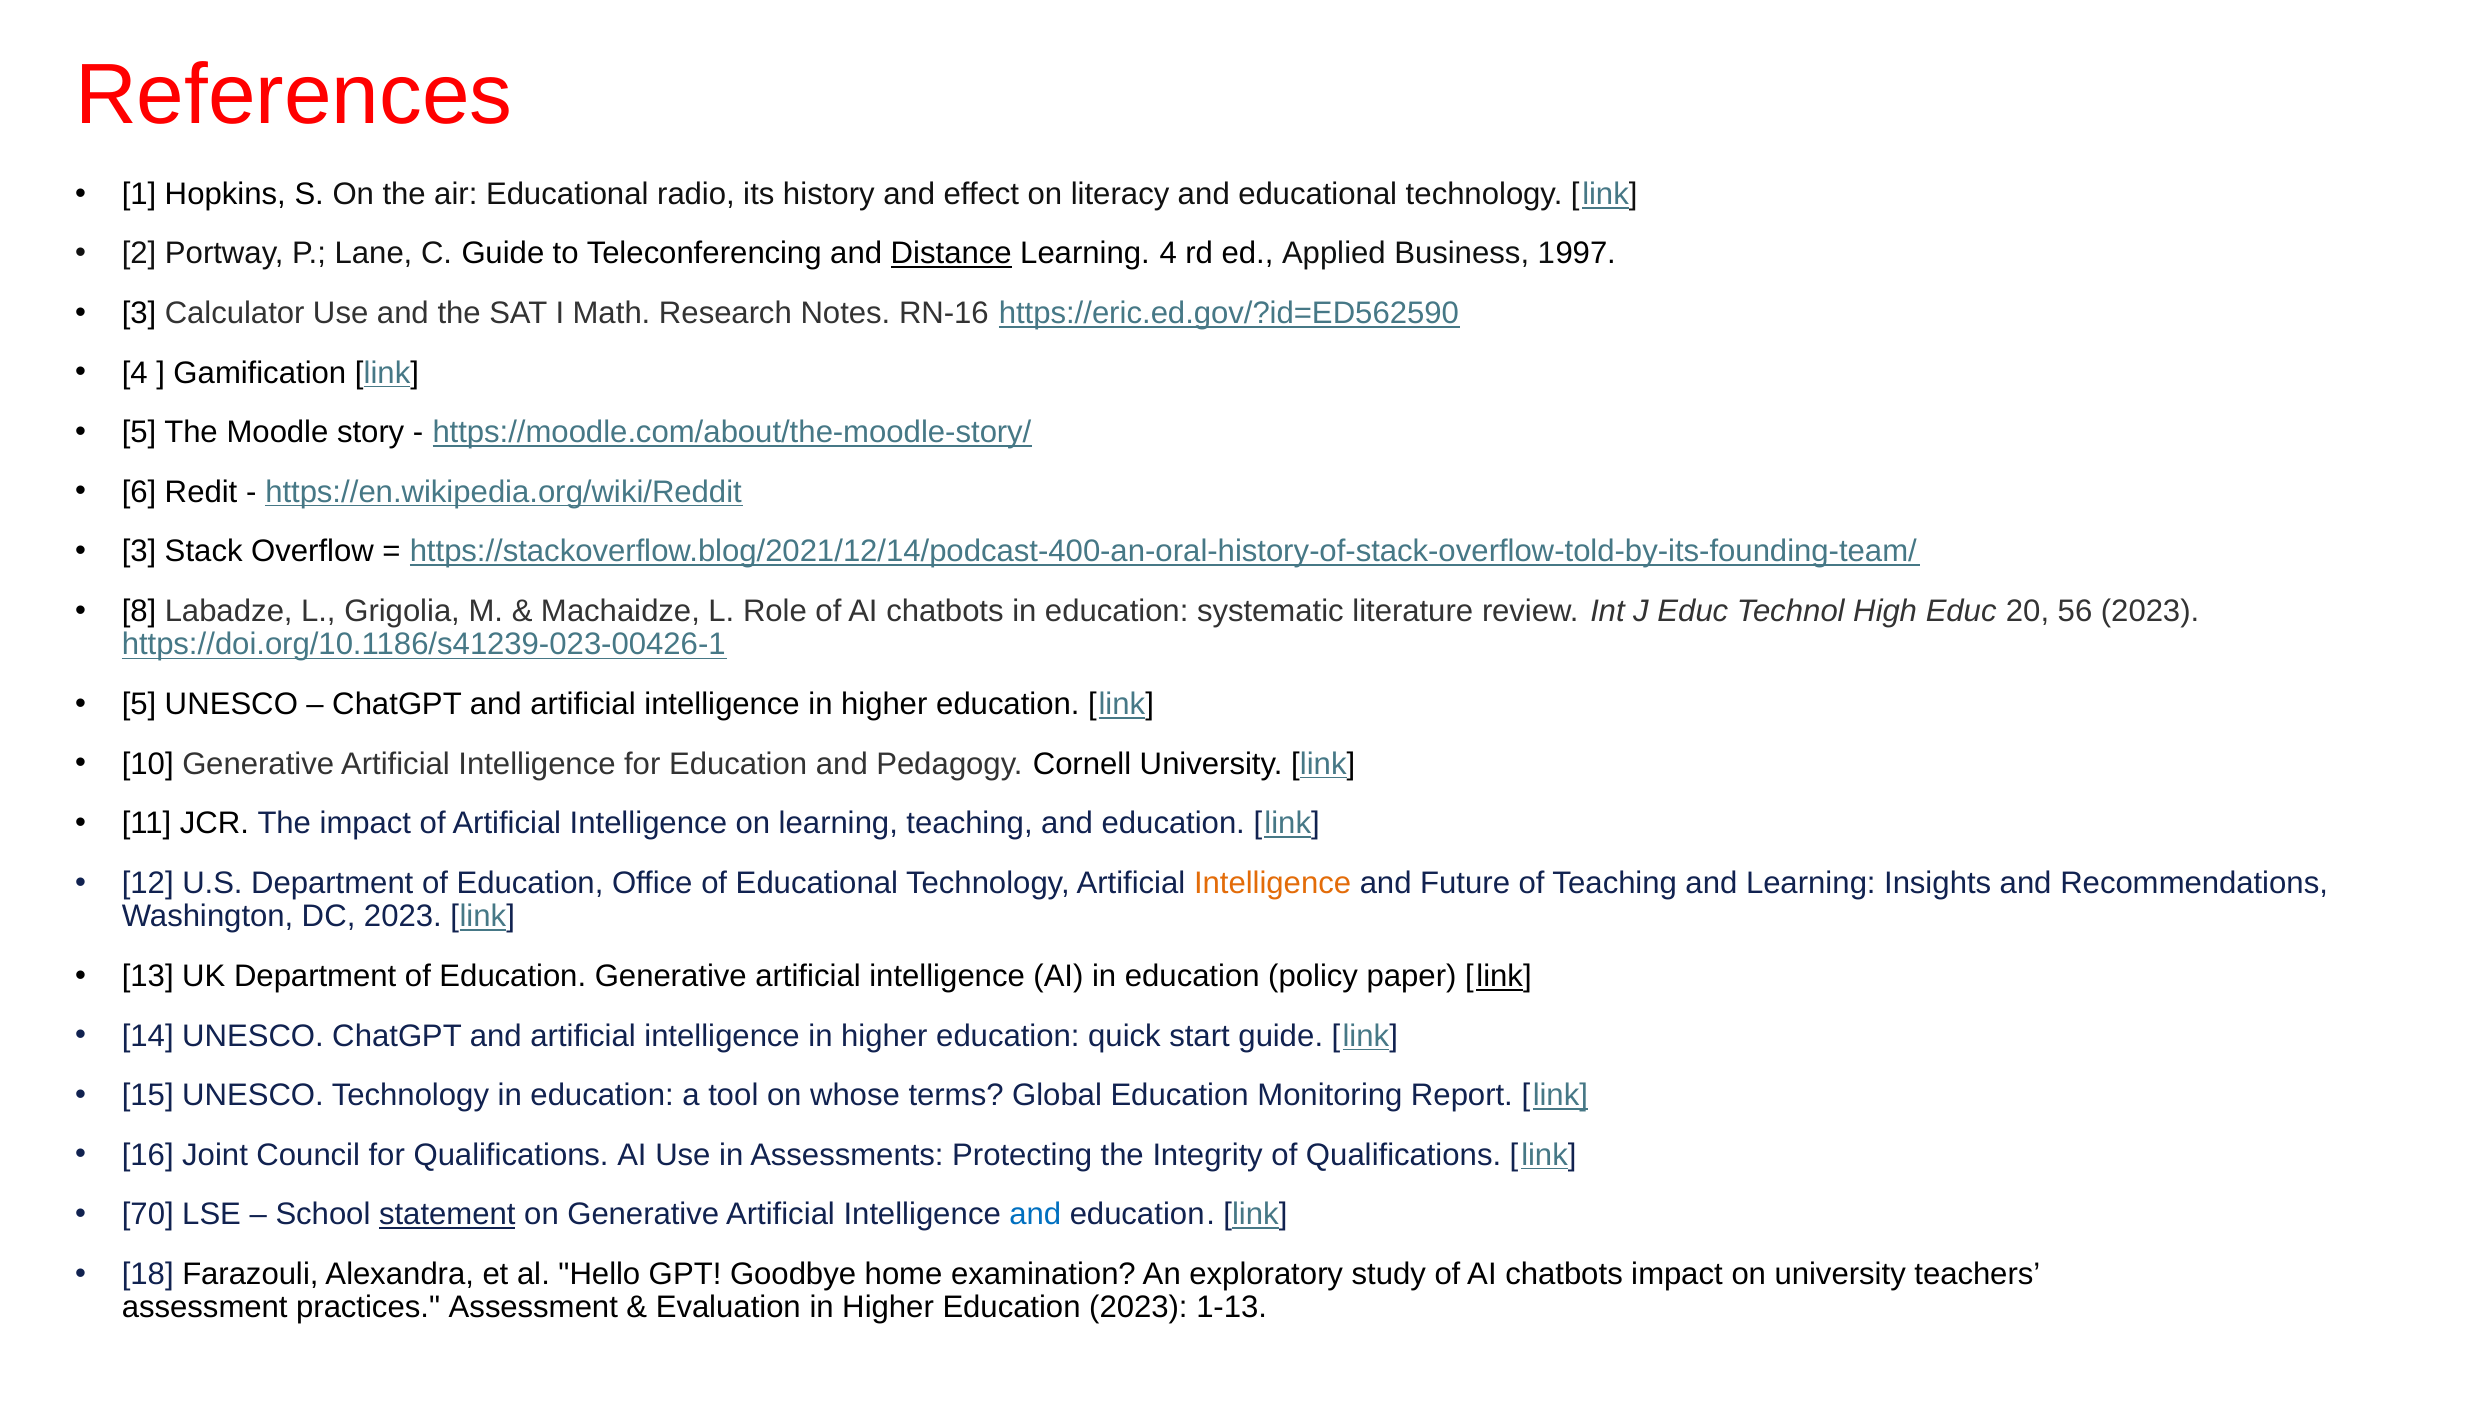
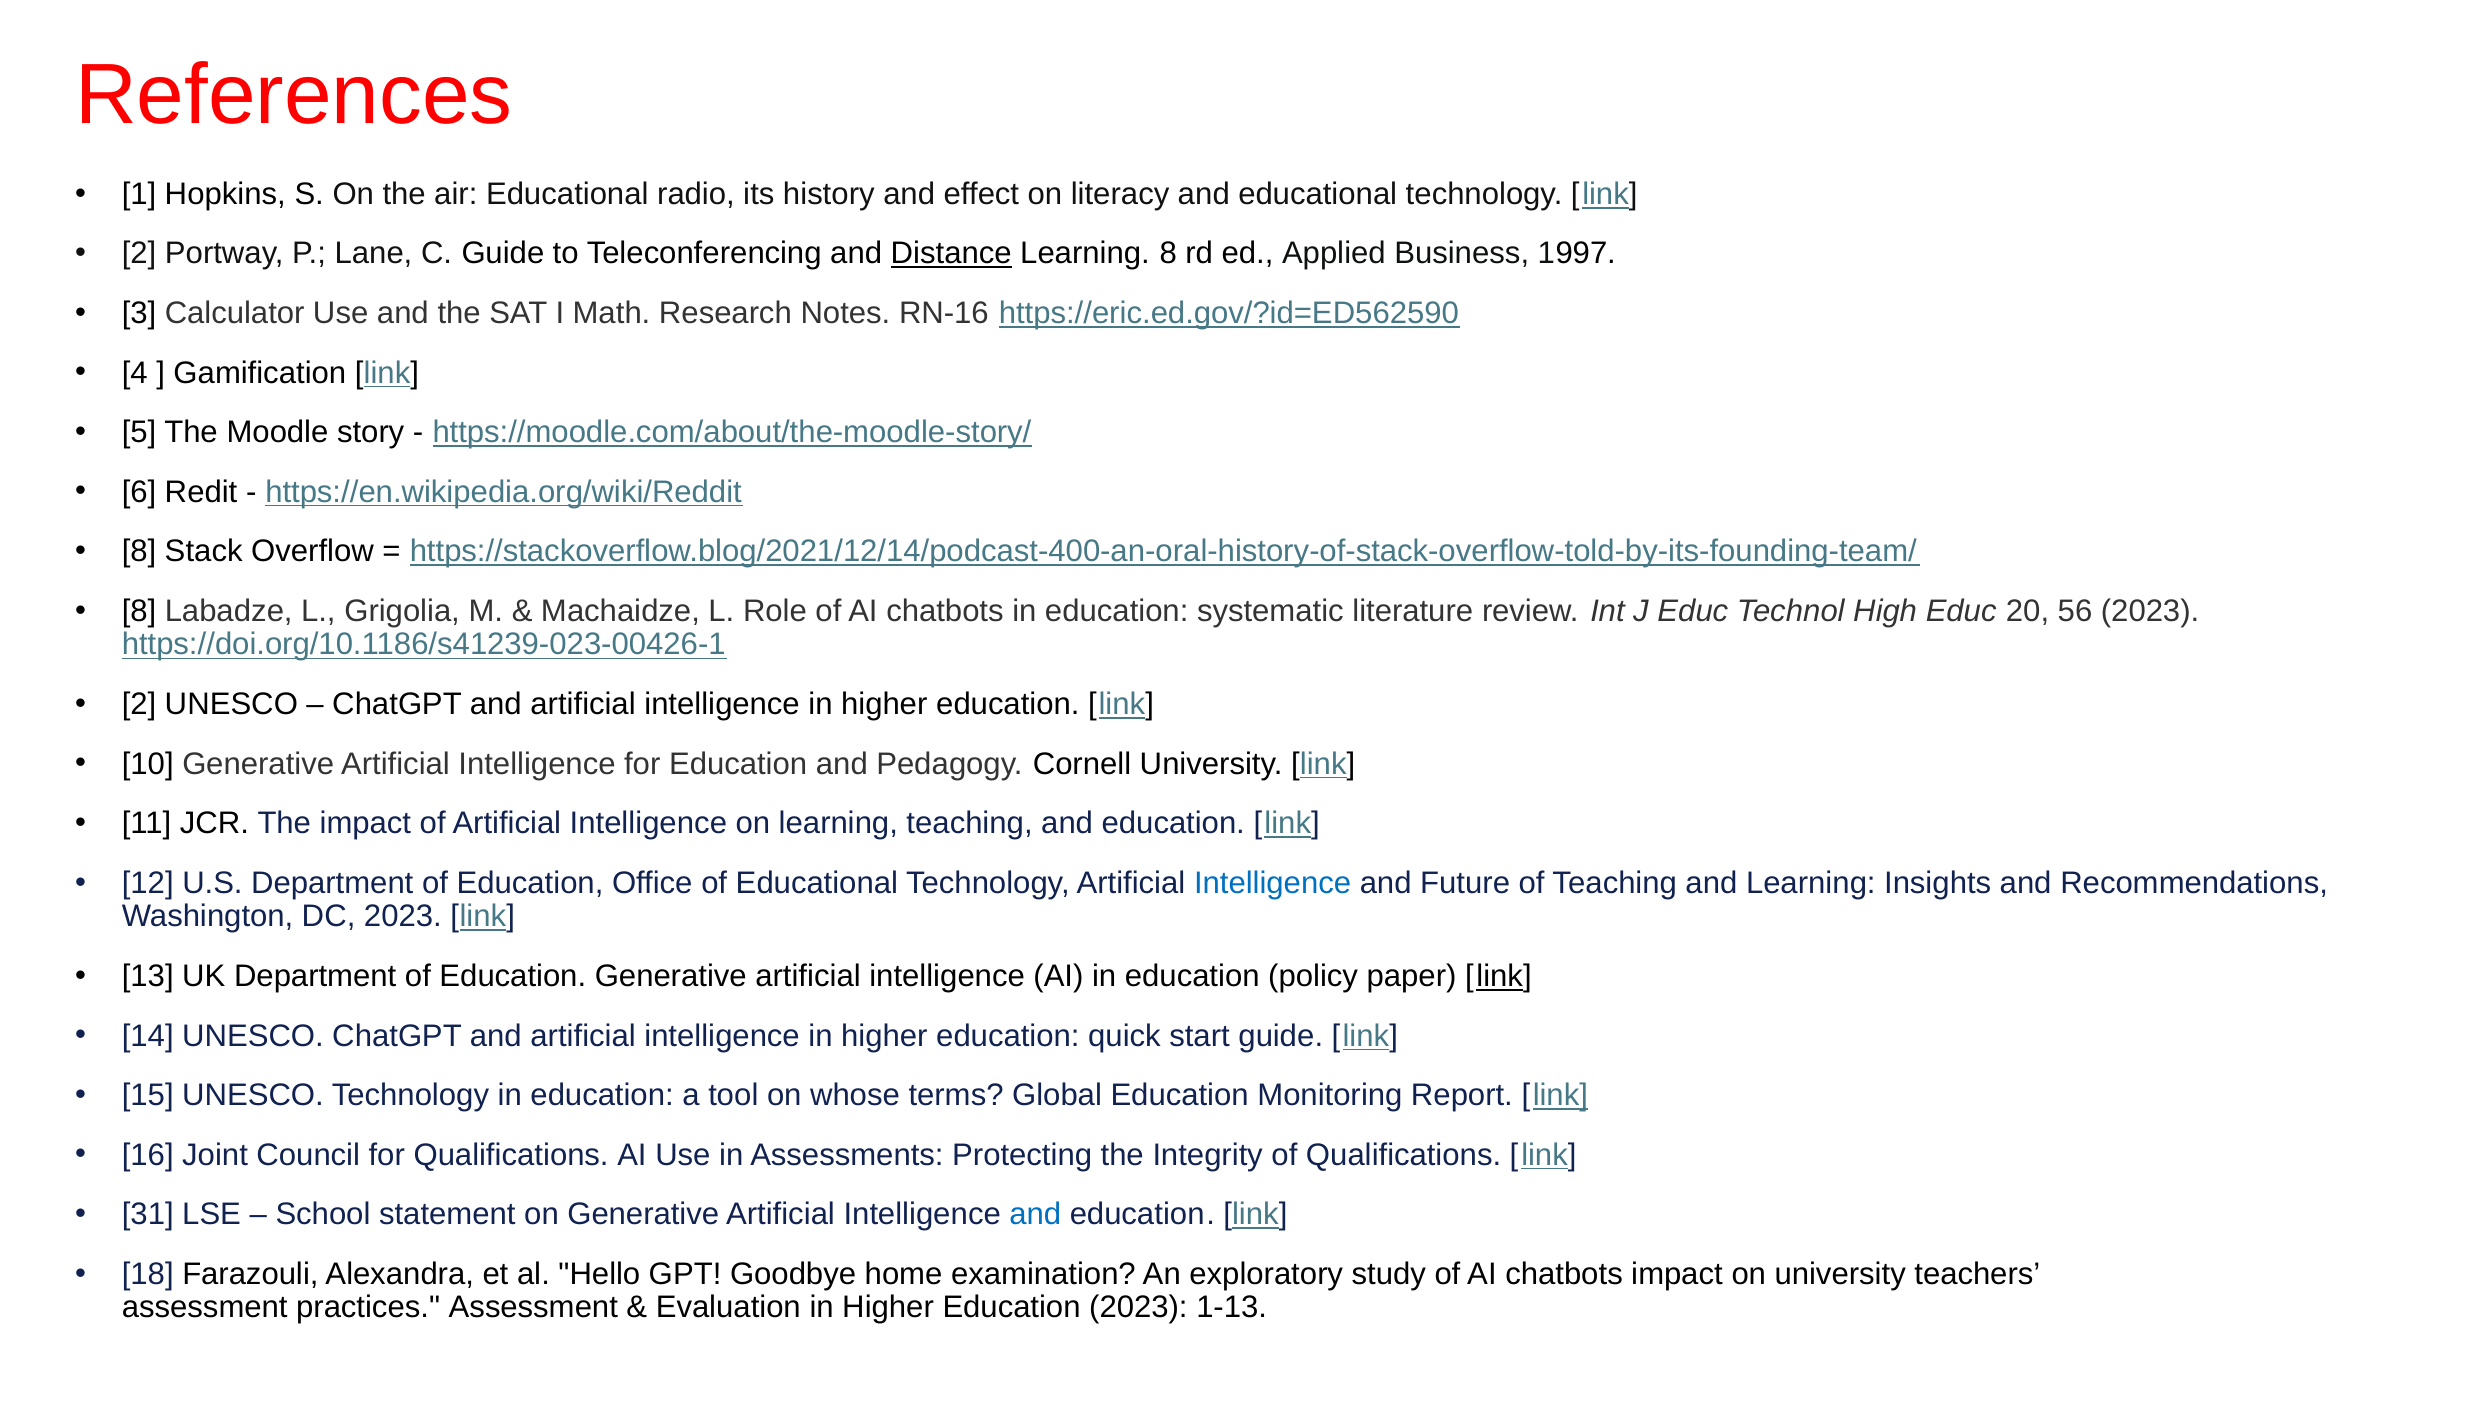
Learning 4: 4 -> 8
3 at (139, 551): 3 -> 8
5 at (139, 704): 5 -> 2
Intelligence at (1273, 883) colour: orange -> blue
70: 70 -> 31
statement underline: present -> none
